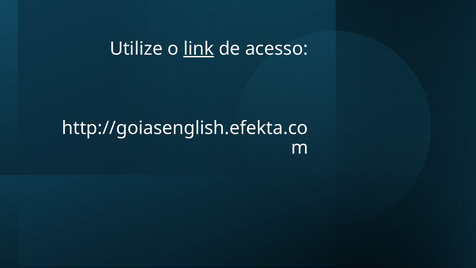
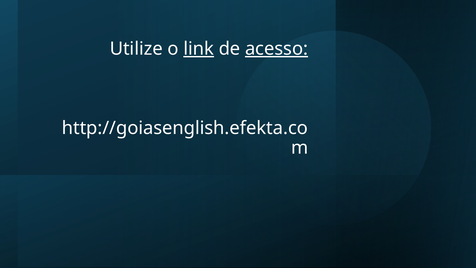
acesso underline: none -> present
